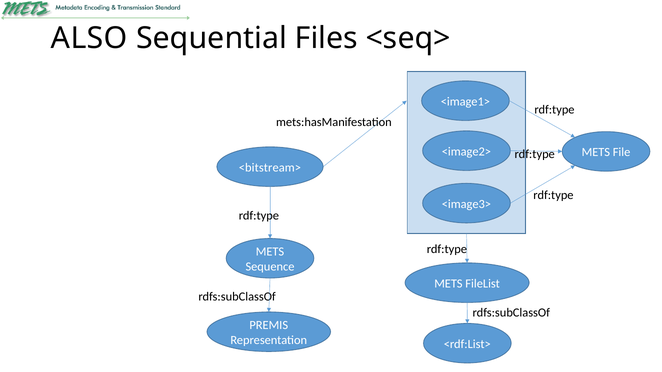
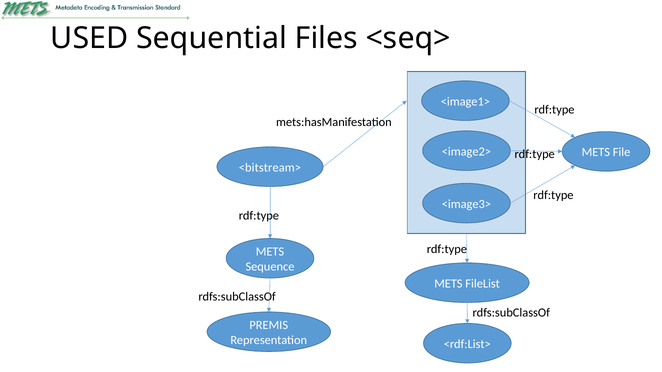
ALSO: ALSO -> USED
